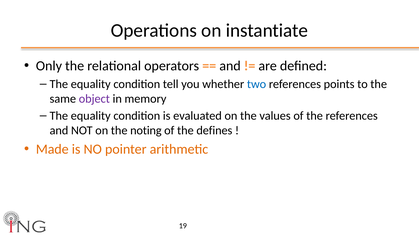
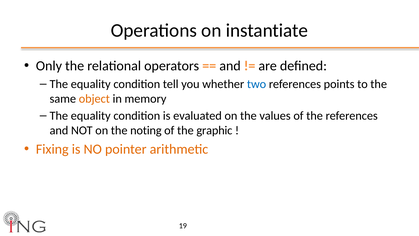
object colour: purple -> orange
defines: defines -> graphic
Made: Made -> Fixing
